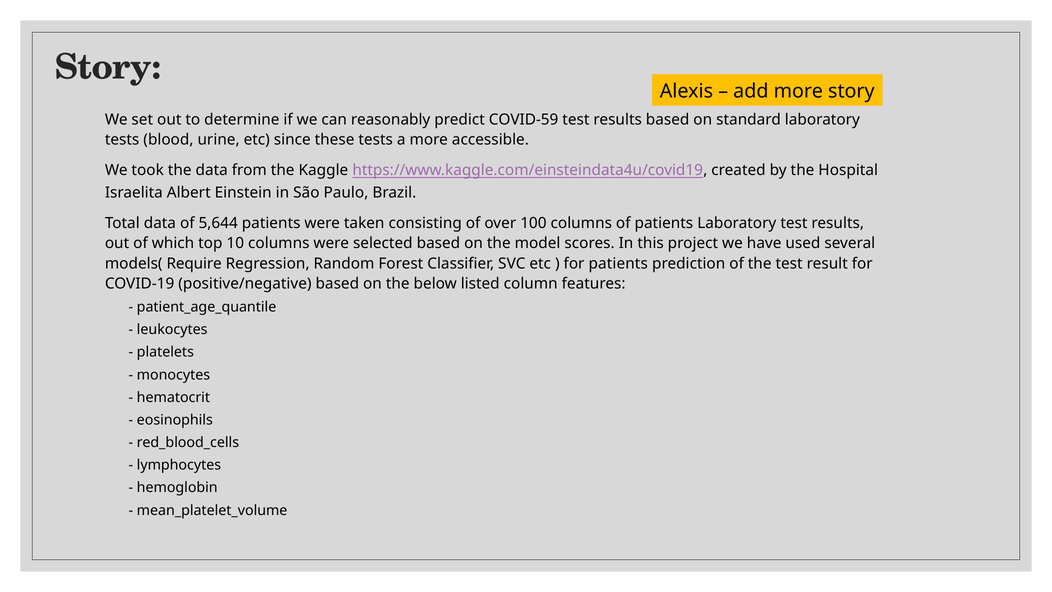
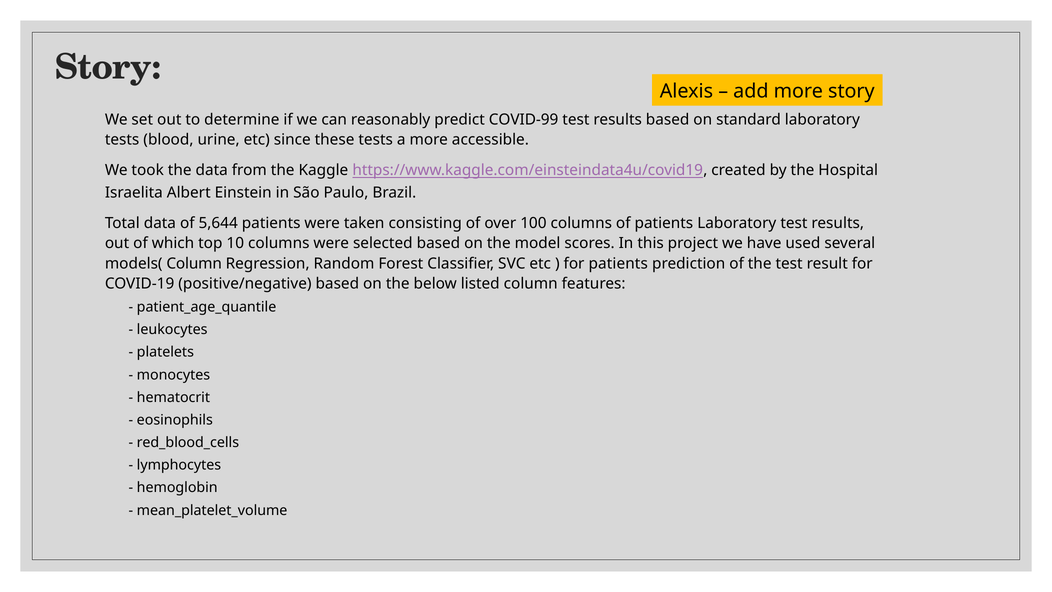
COVID-59: COVID-59 -> COVID-99
models( Require: Require -> Column
